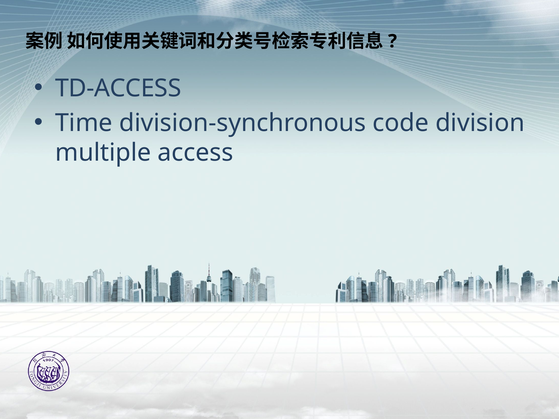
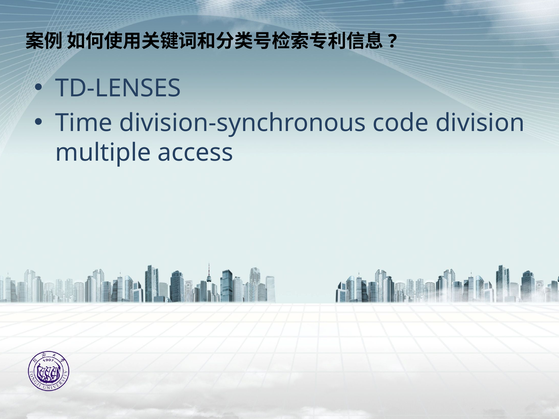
TD-ACCESS: TD-ACCESS -> TD-LENSES
